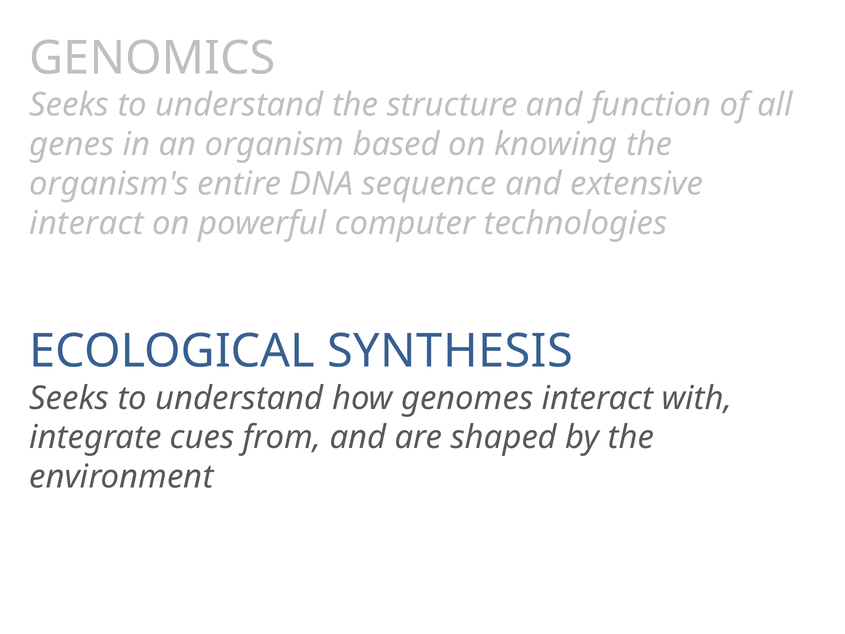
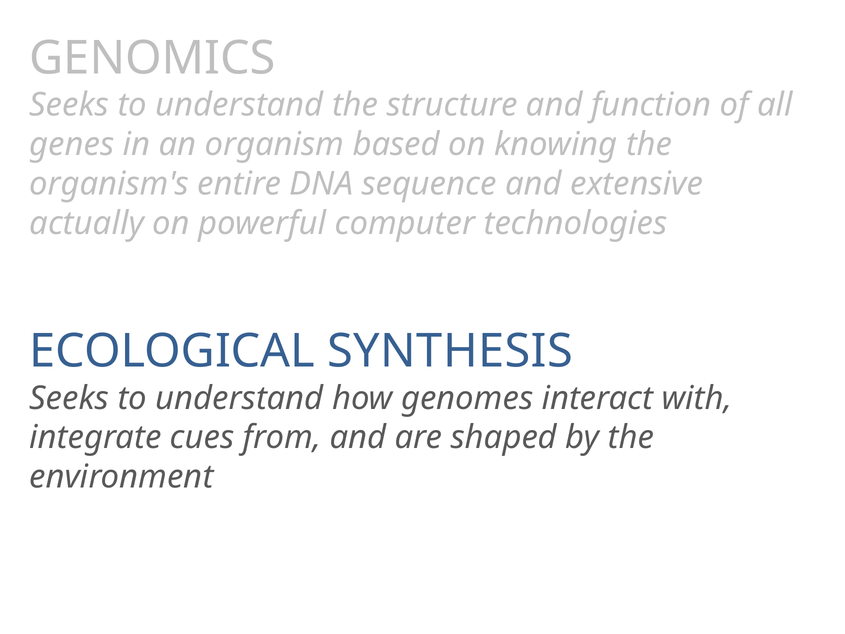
interact at (87, 223): interact -> actually
